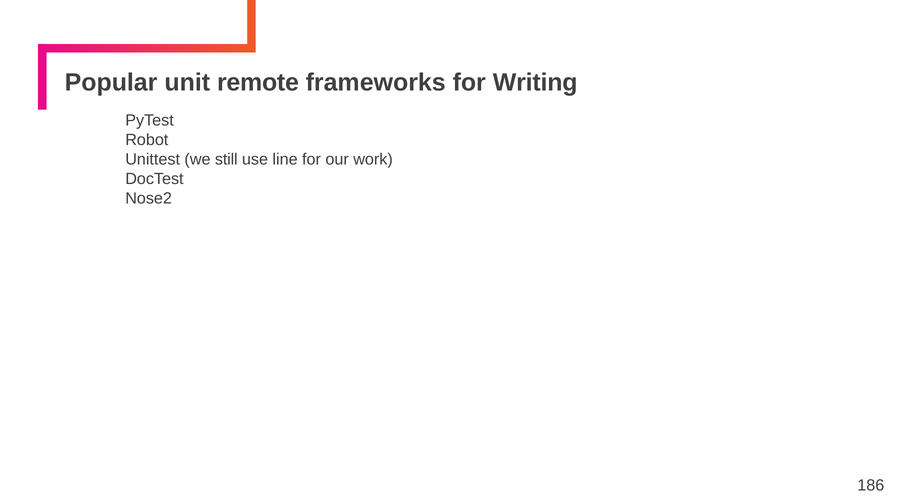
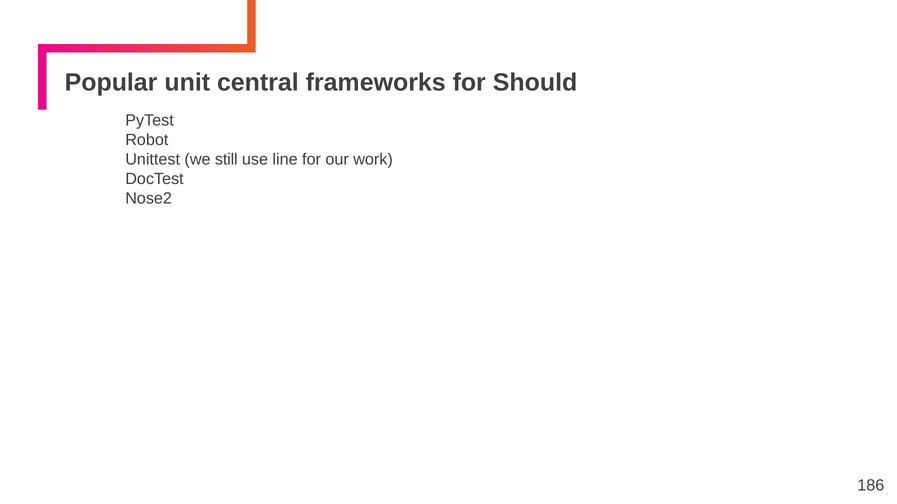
remote: remote -> central
Writing: Writing -> Should
